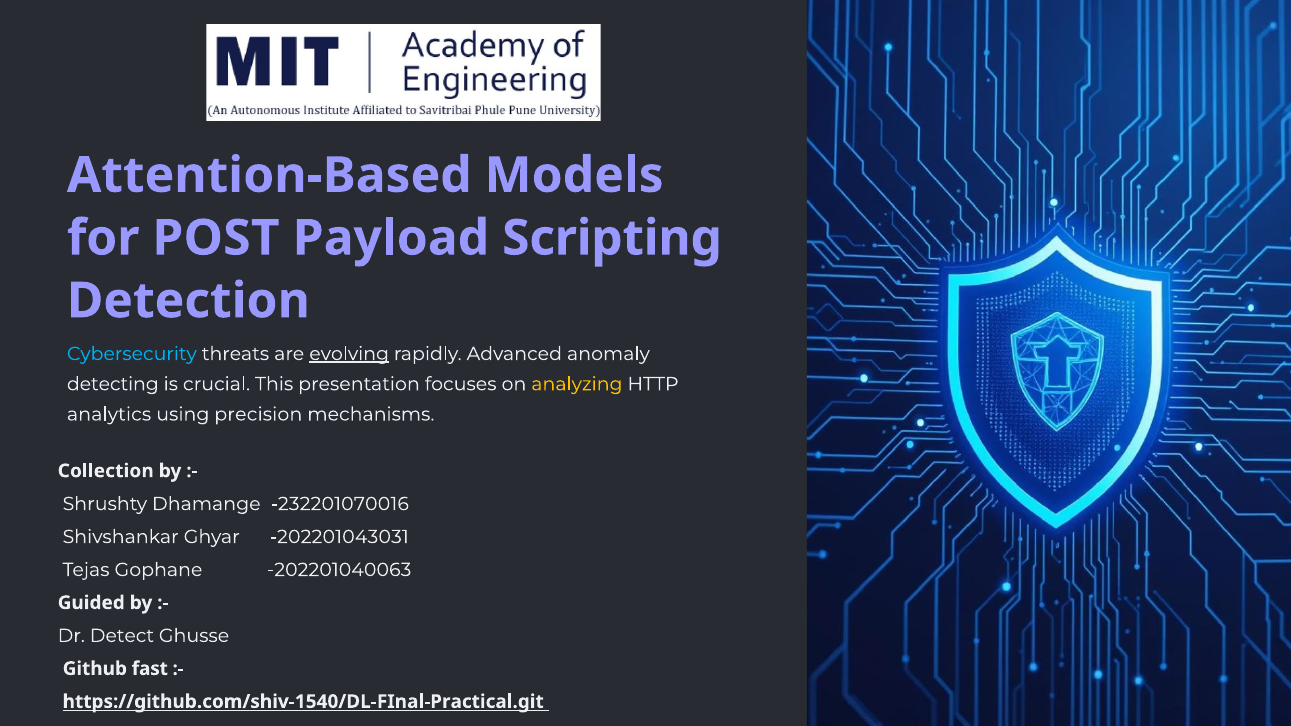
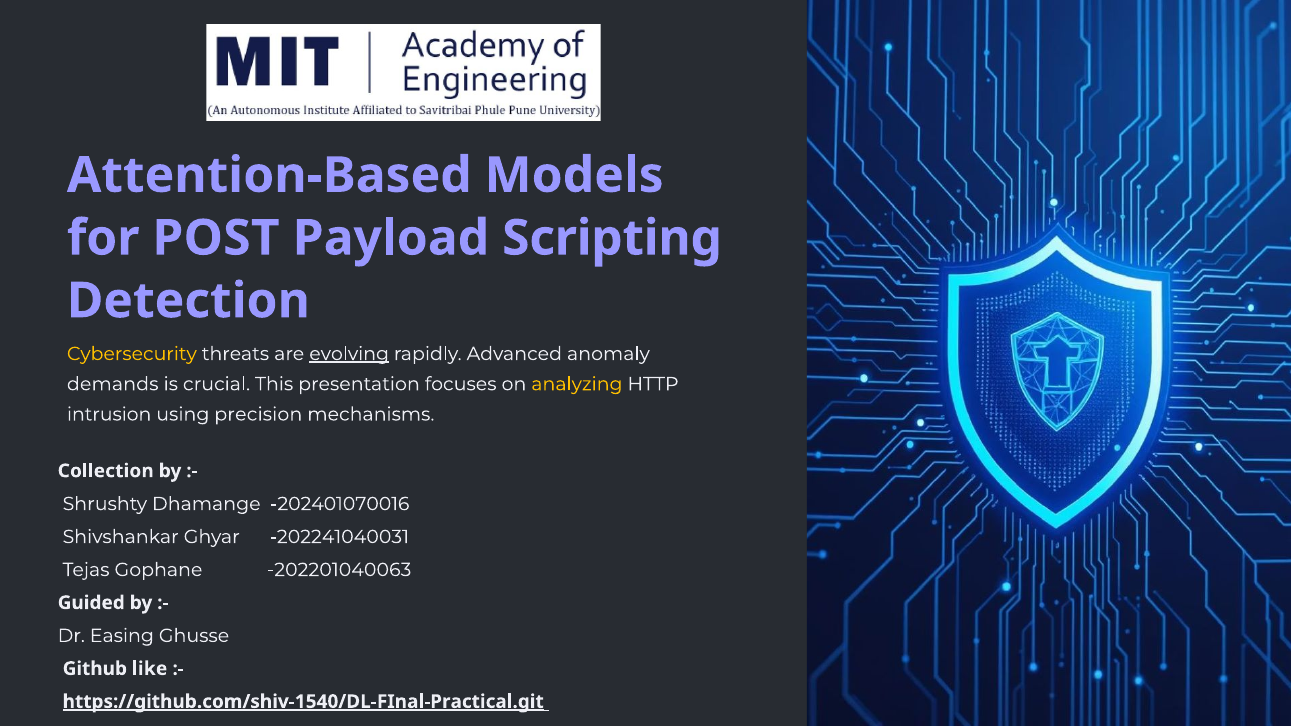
Cybersecurity colour: light blue -> yellow
detecting: detecting -> demands
analytics: analytics -> intrusion
-232201070016: -232201070016 -> -202401070016
-202201043031: -202201043031 -> -202241040031
Detect: Detect -> Easing
fast: fast -> like
https://github.com/shiv-1540/DL-FInal-Practical.git underline: none -> present
